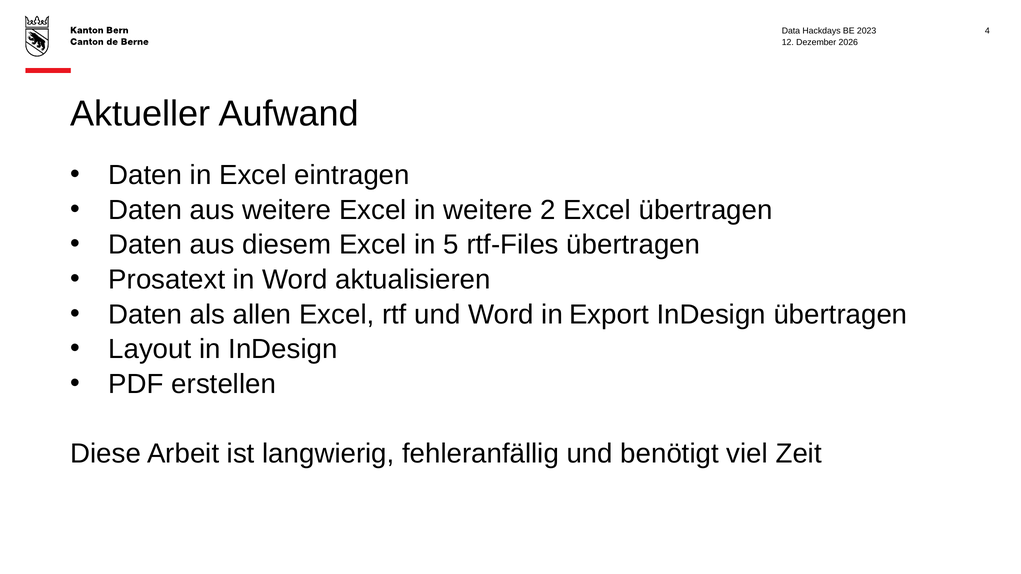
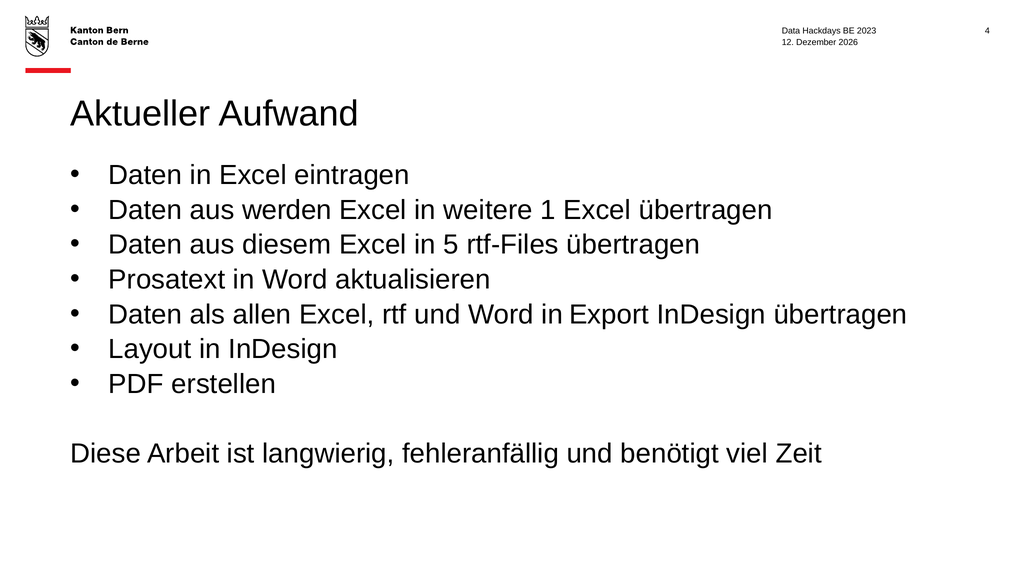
aus weitere: weitere -> werden
2: 2 -> 1
